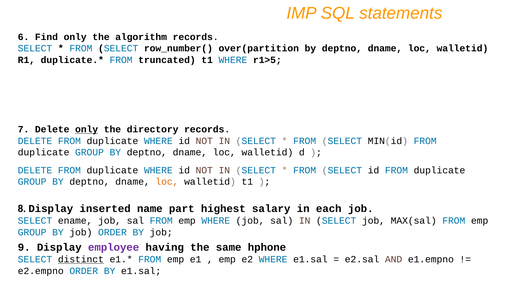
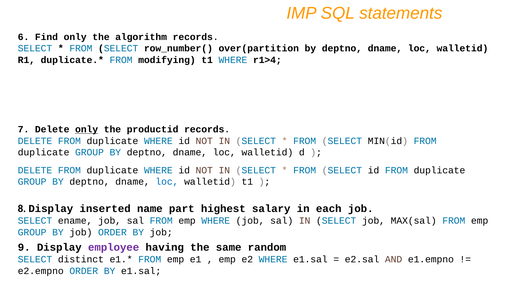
truncated: truncated -> modifying
r1>5: r1>5 -> r1>4
directory: directory -> productid
loc at (167, 182) colour: orange -> blue
hphone: hphone -> random
distinct underline: present -> none
